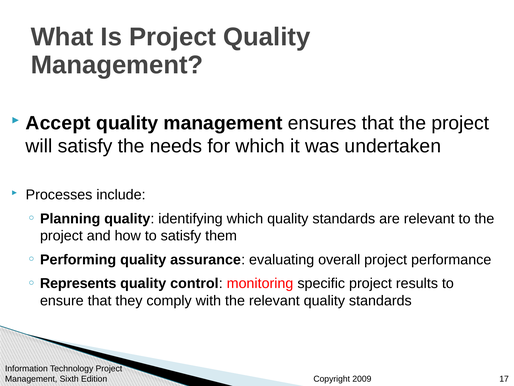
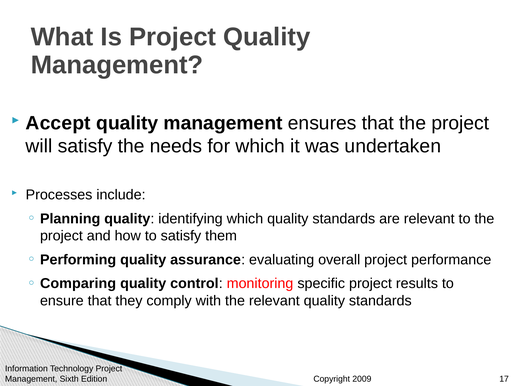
Represents: Represents -> Comparing
